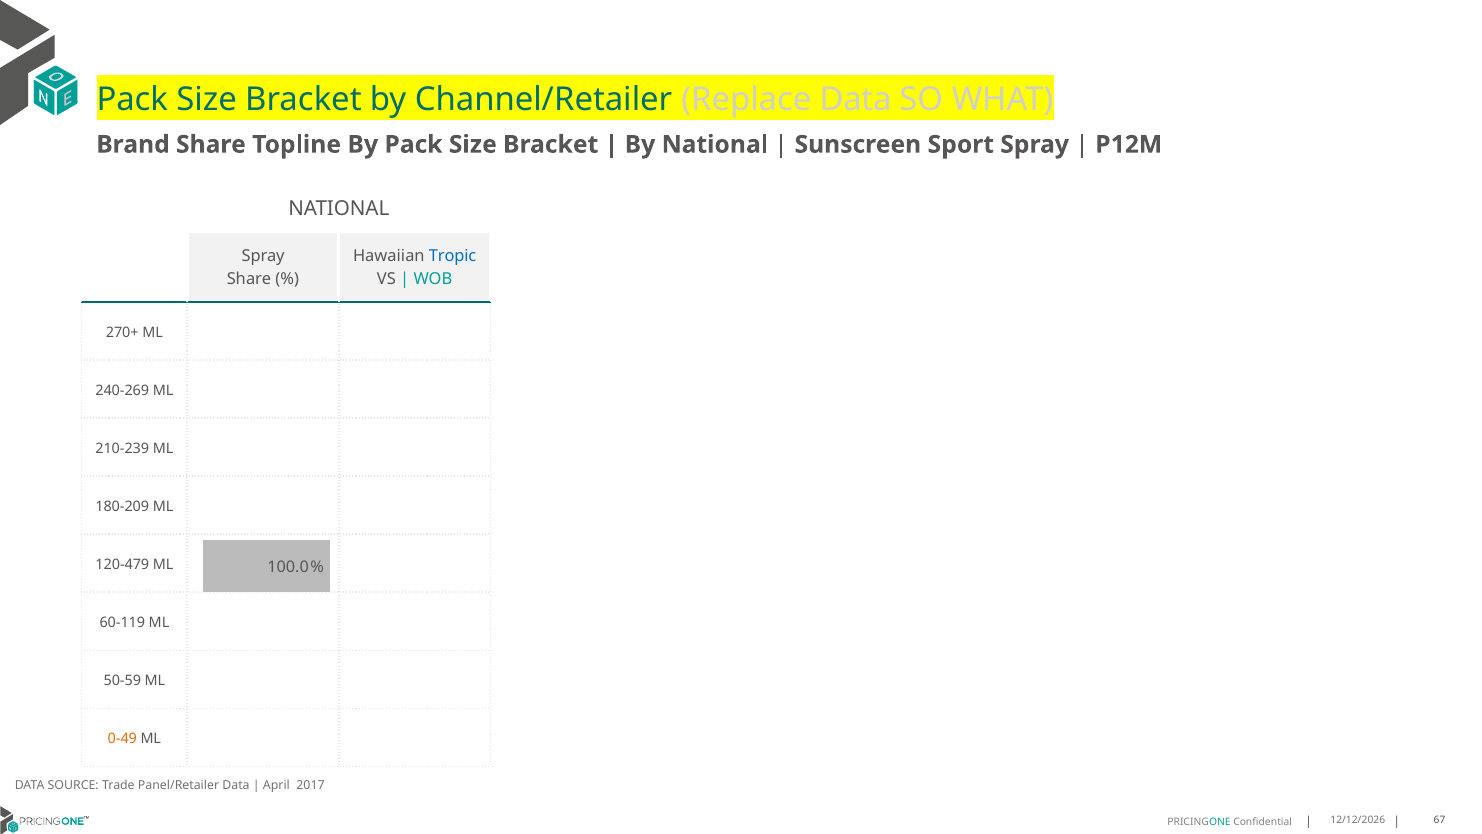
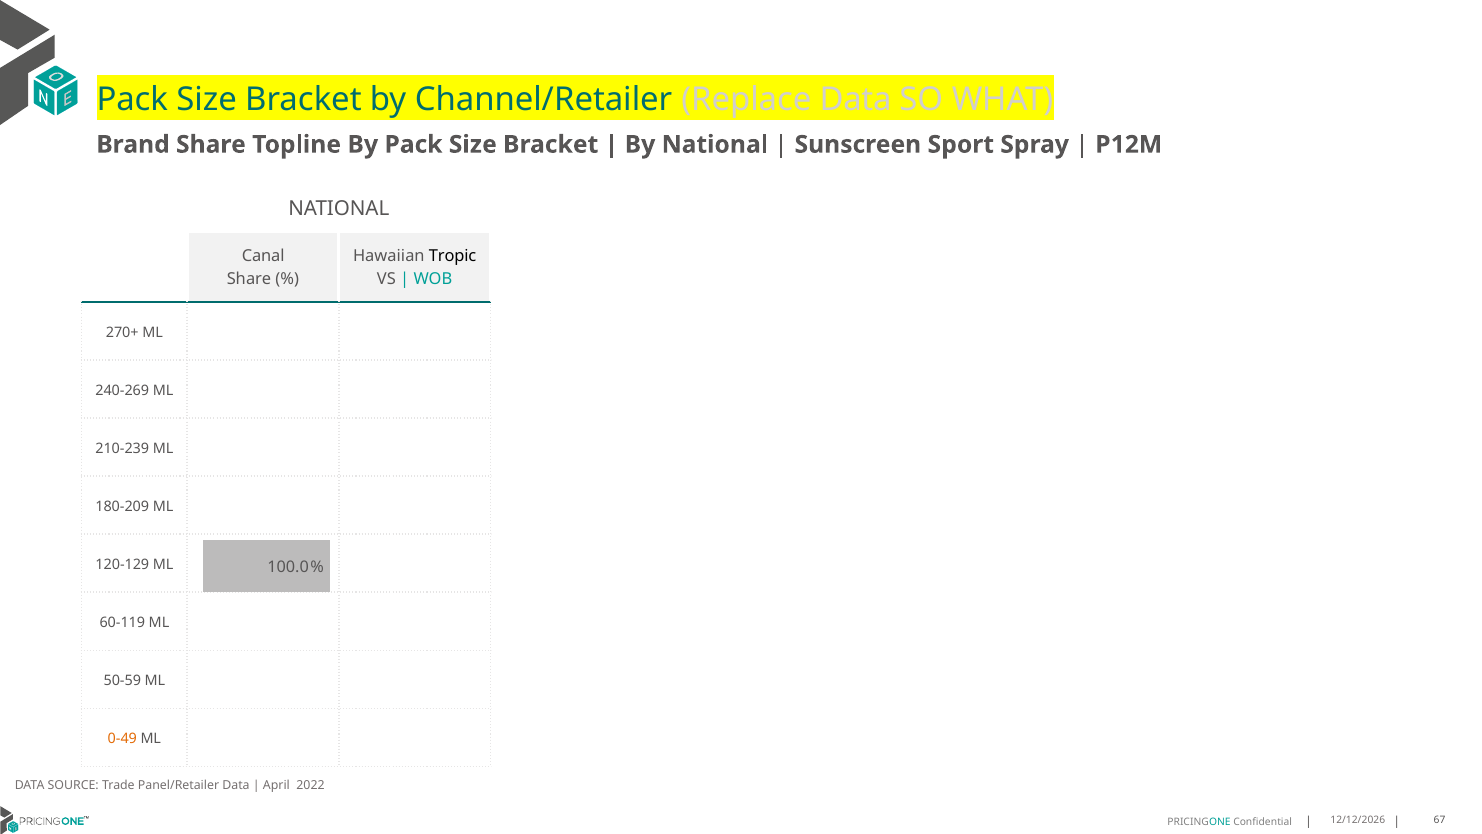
Spray at (263, 256): Spray -> Canal
Tropic colour: blue -> black
120-479: 120-479 -> 120-129
2017: 2017 -> 2022
